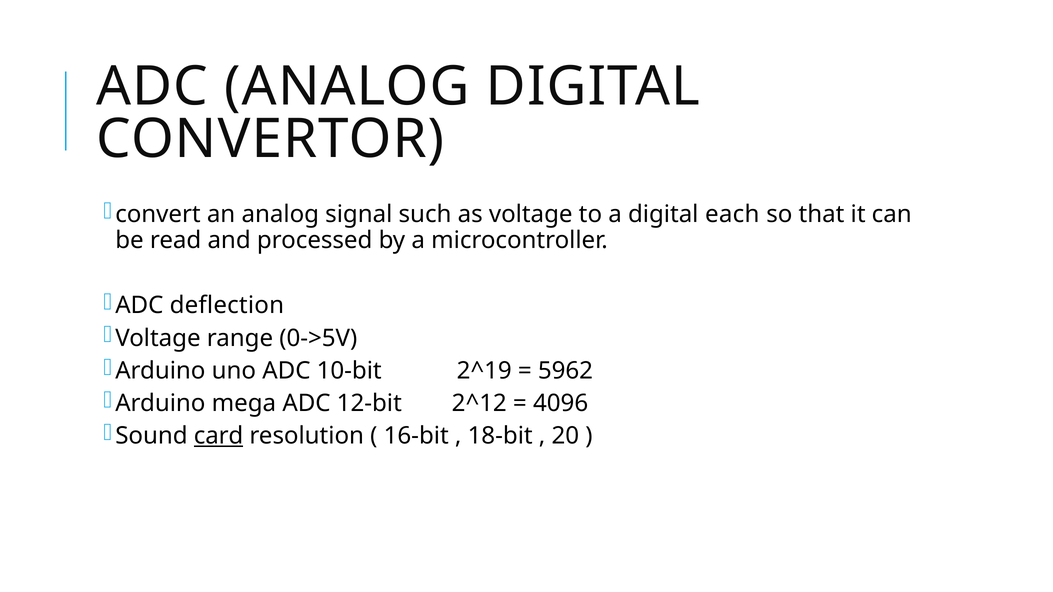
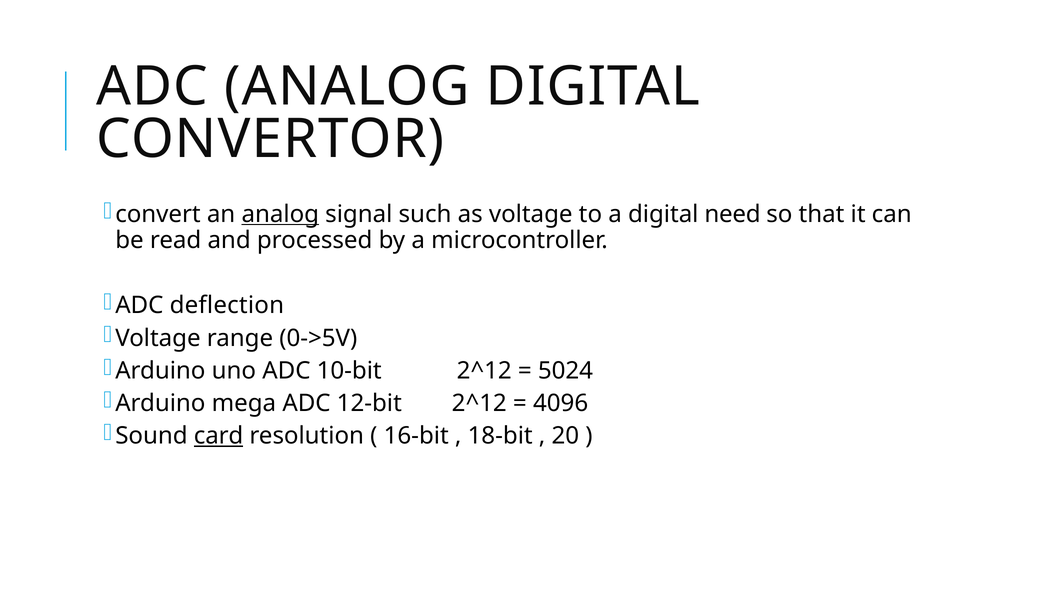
analog at (280, 214) underline: none -> present
each: each -> need
10-bit 2^19: 2^19 -> 2^12
5962: 5962 -> 5024
